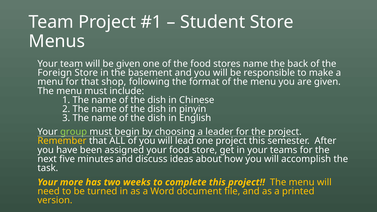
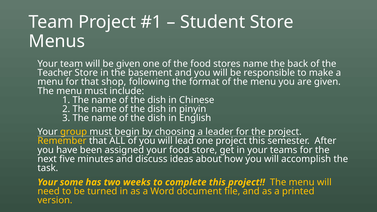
Foreign: Foreign -> Teacher
group colour: light green -> yellow
more: more -> some
